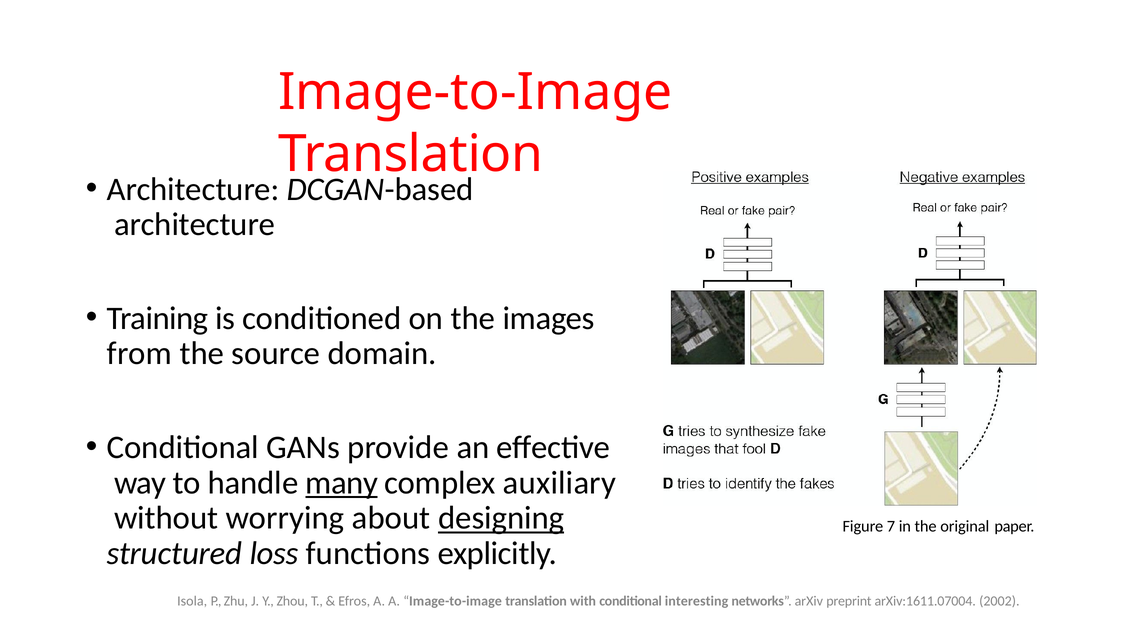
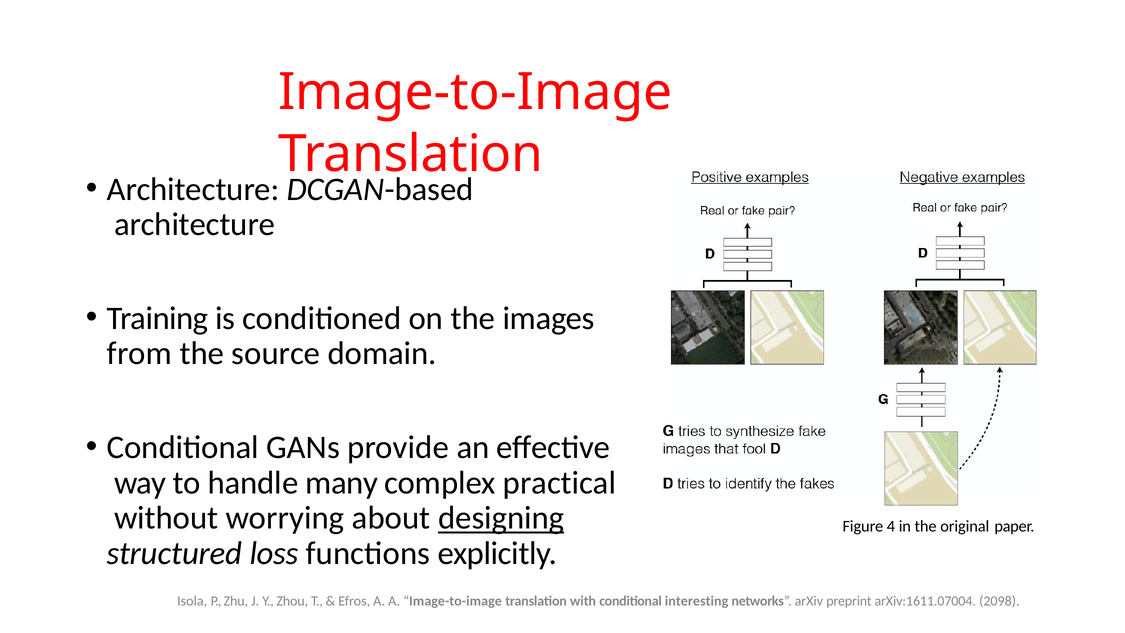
many underline: present -> none
auxiliary: auxiliary -> practical
7: 7 -> 4
2002: 2002 -> 2098
